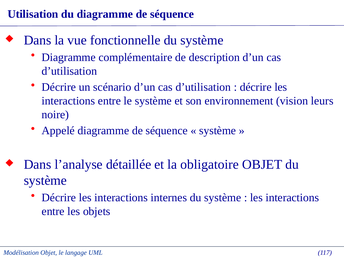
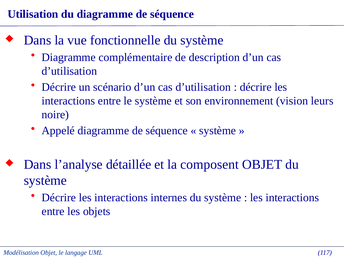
obligatoire: obligatoire -> composent
